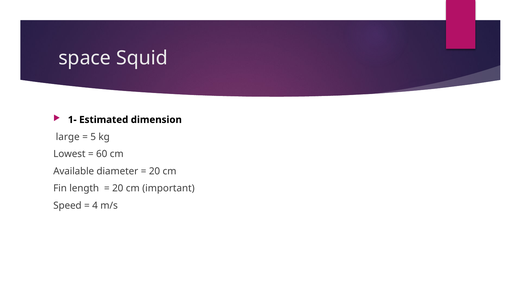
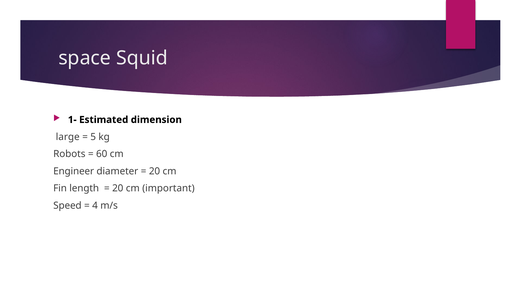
Lowest: Lowest -> Robots
Available: Available -> Engineer
